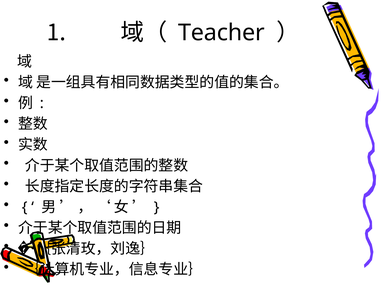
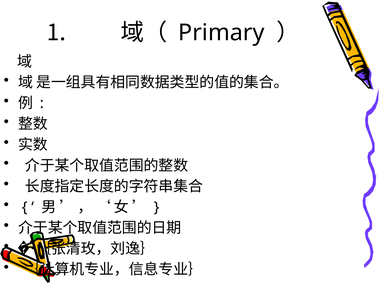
Teacher: Teacher -> Primary
